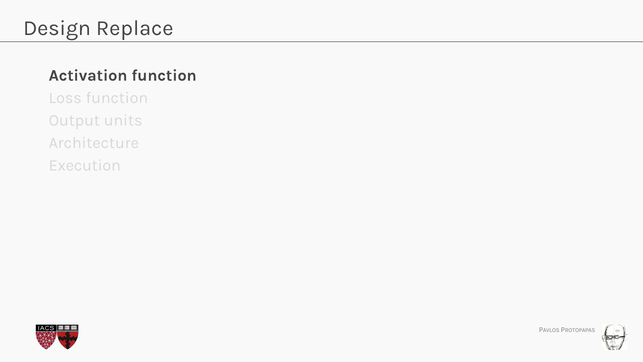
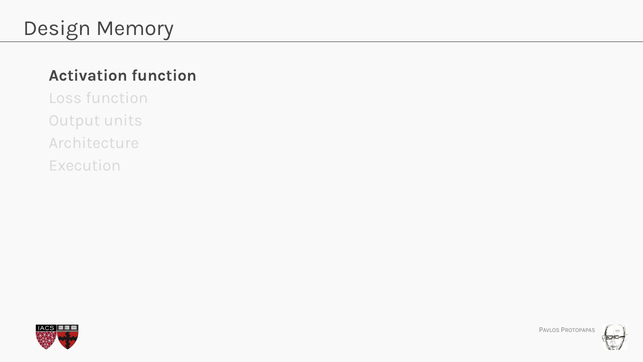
Replace: Replace -> Memory
